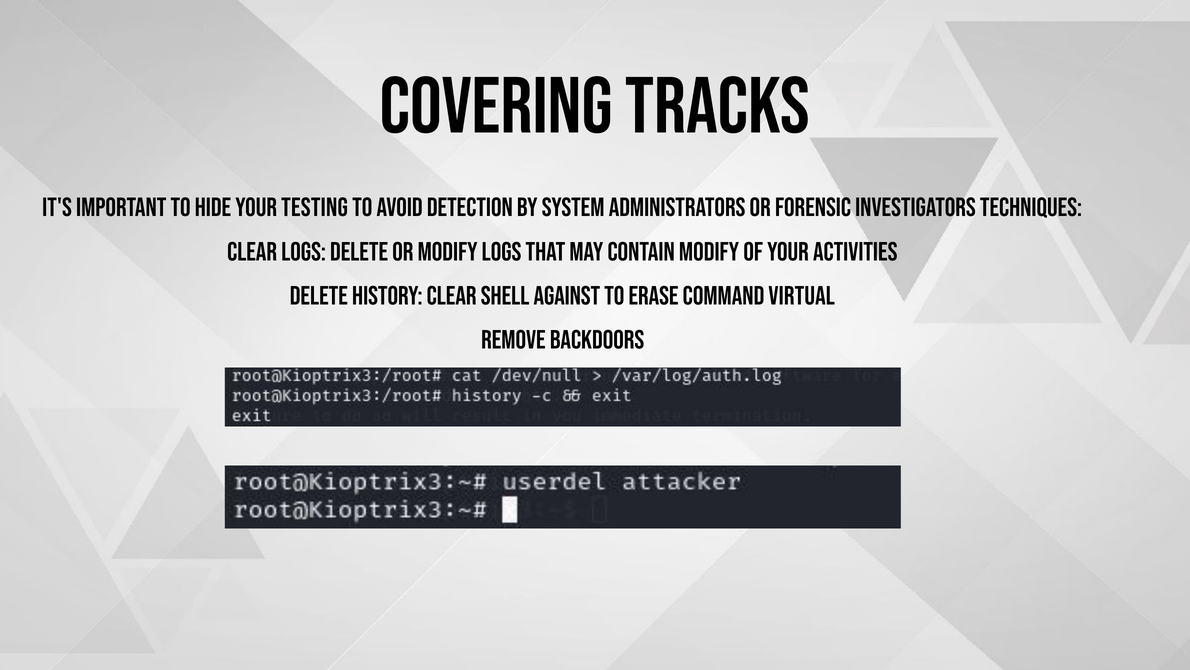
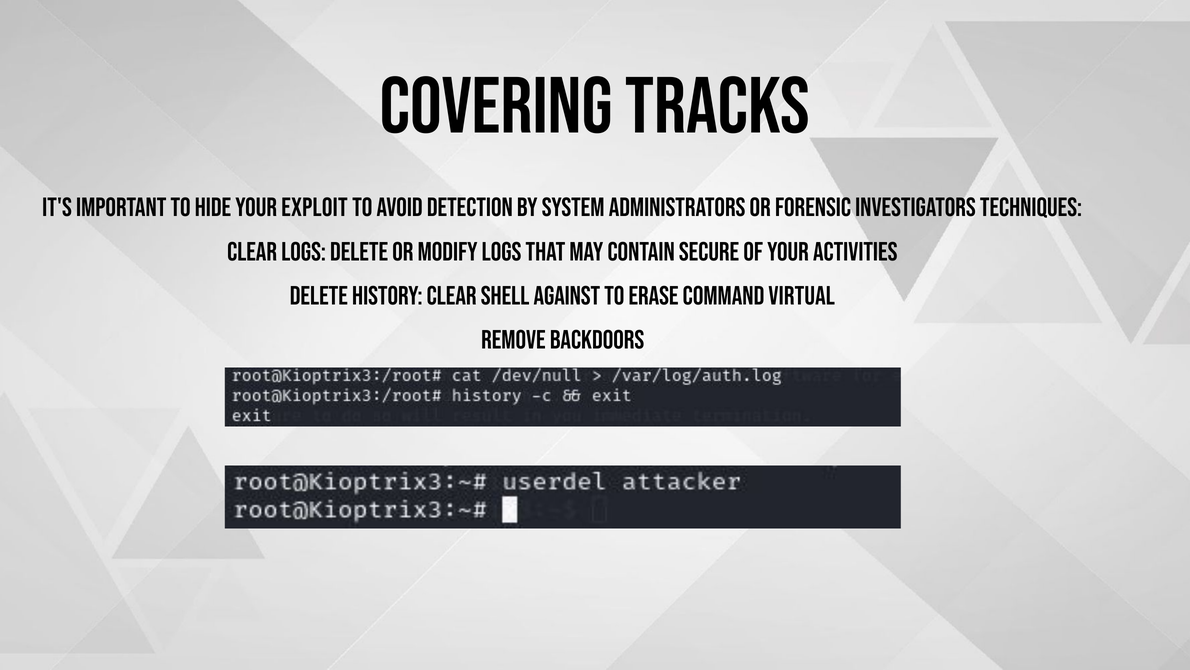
testing: testing -> exploit
contain modify: modify -> secure
